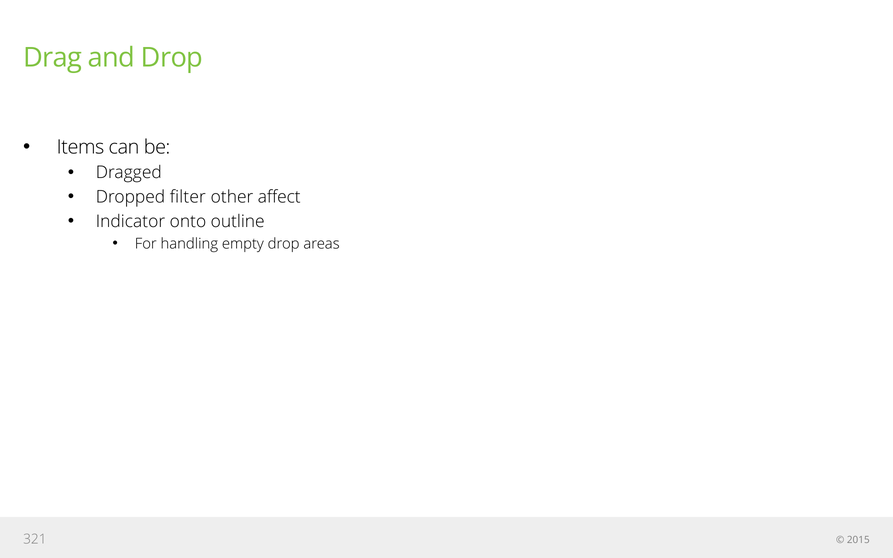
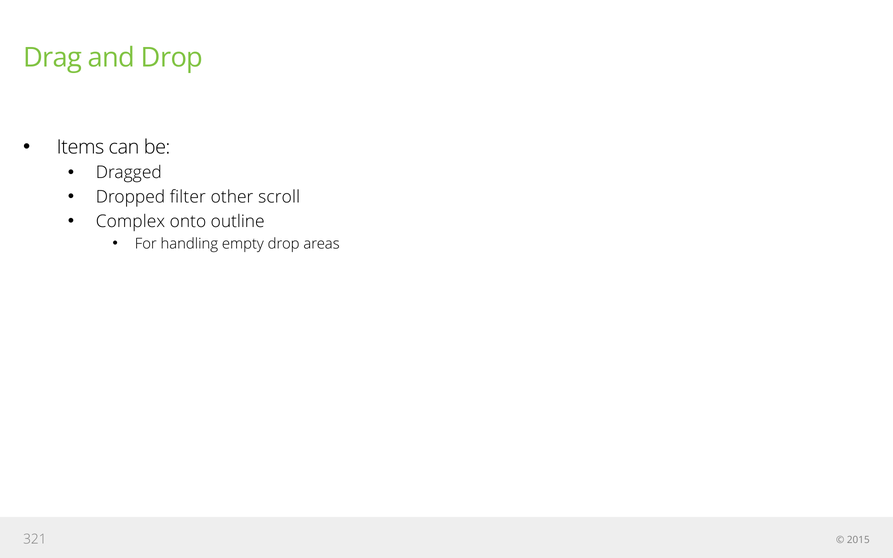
affect: affect -> scroll
Indicator: Indicator -> Complex
